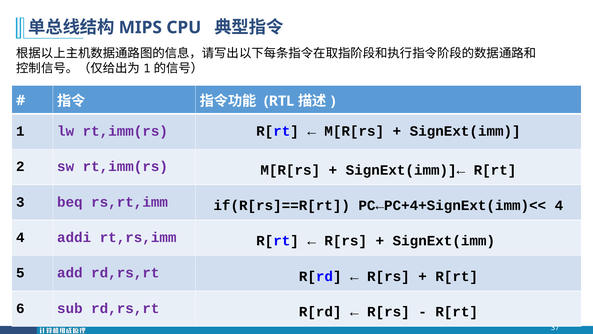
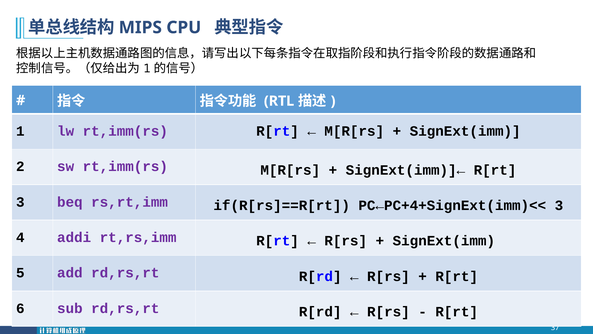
PC←PC+4+SignExt(imm)<< 4: 4 -> 3
